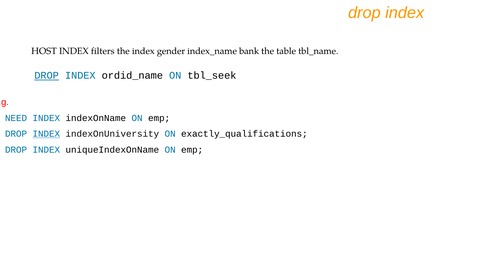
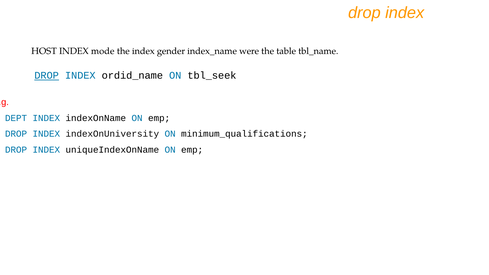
filters: filters -> mode
bank: bank -> were
NEED: NEED -> DEPT
INDEX at (46, 134) underline: present -> none
exactly_qualifications: exactly_qualifications -> minimum_qualifications
